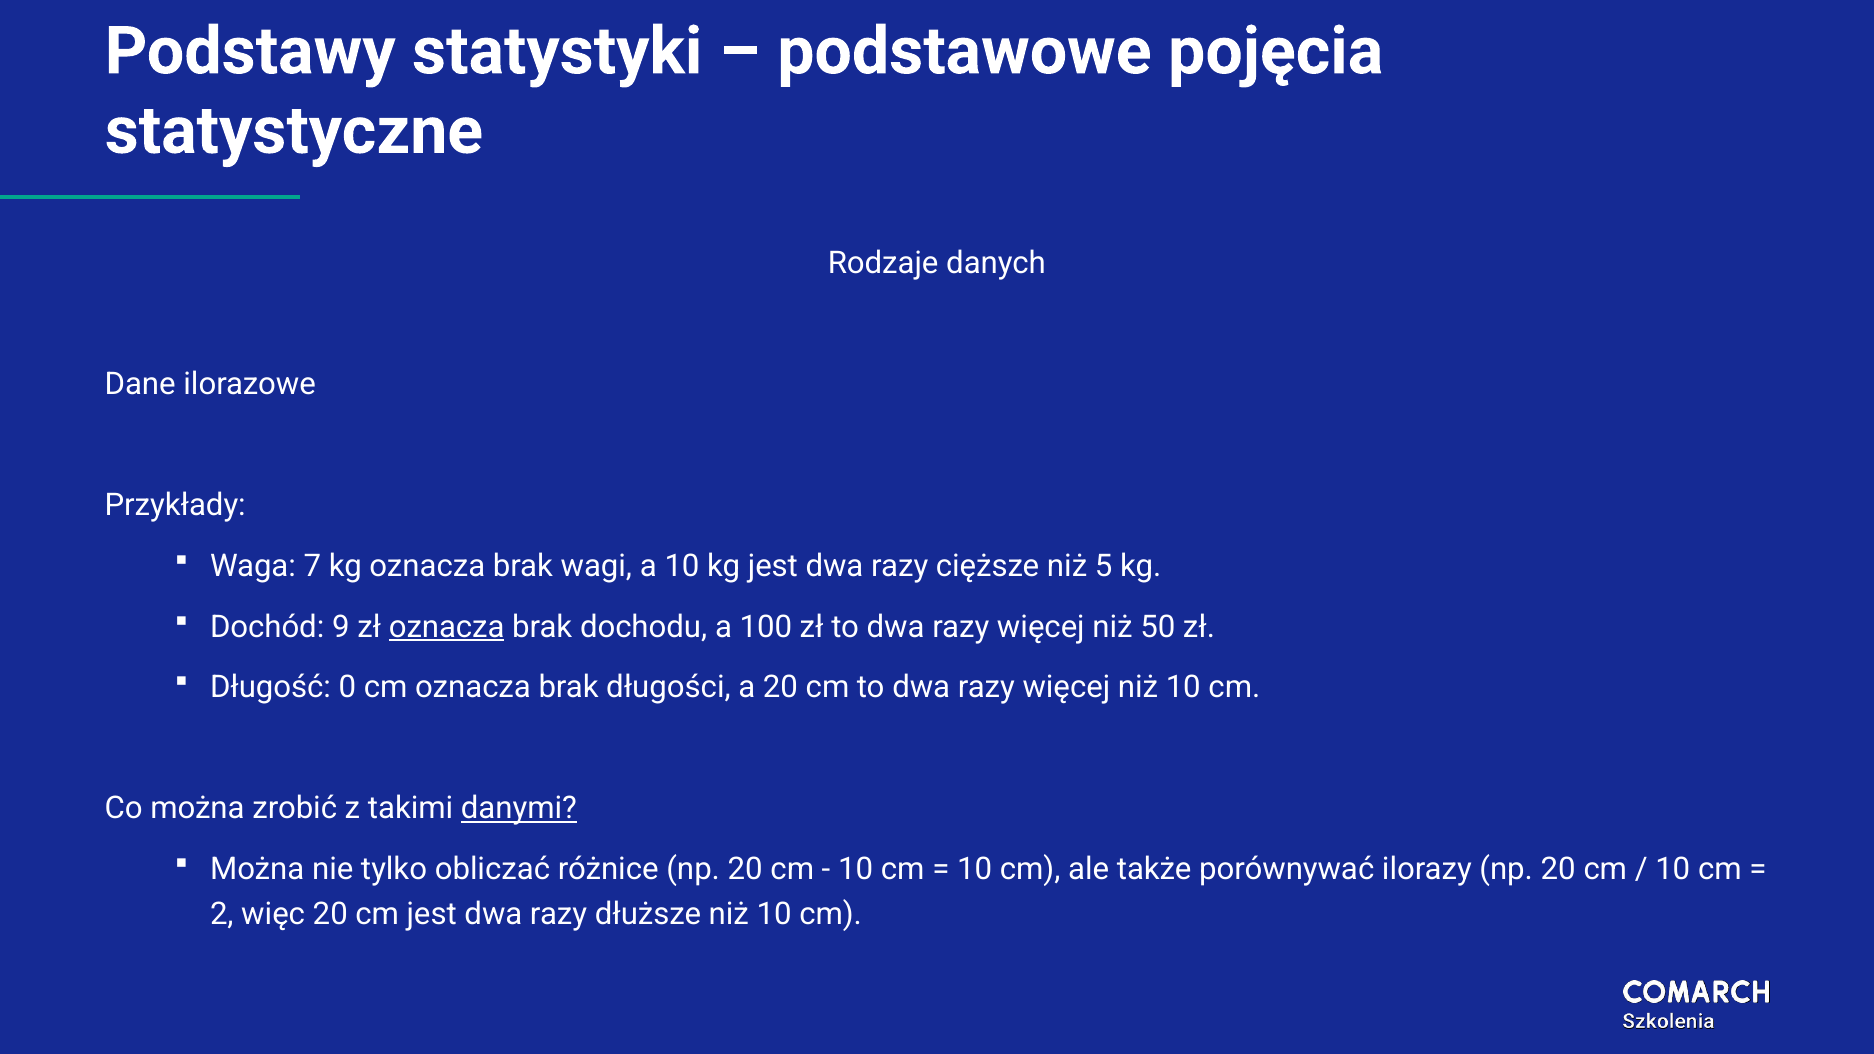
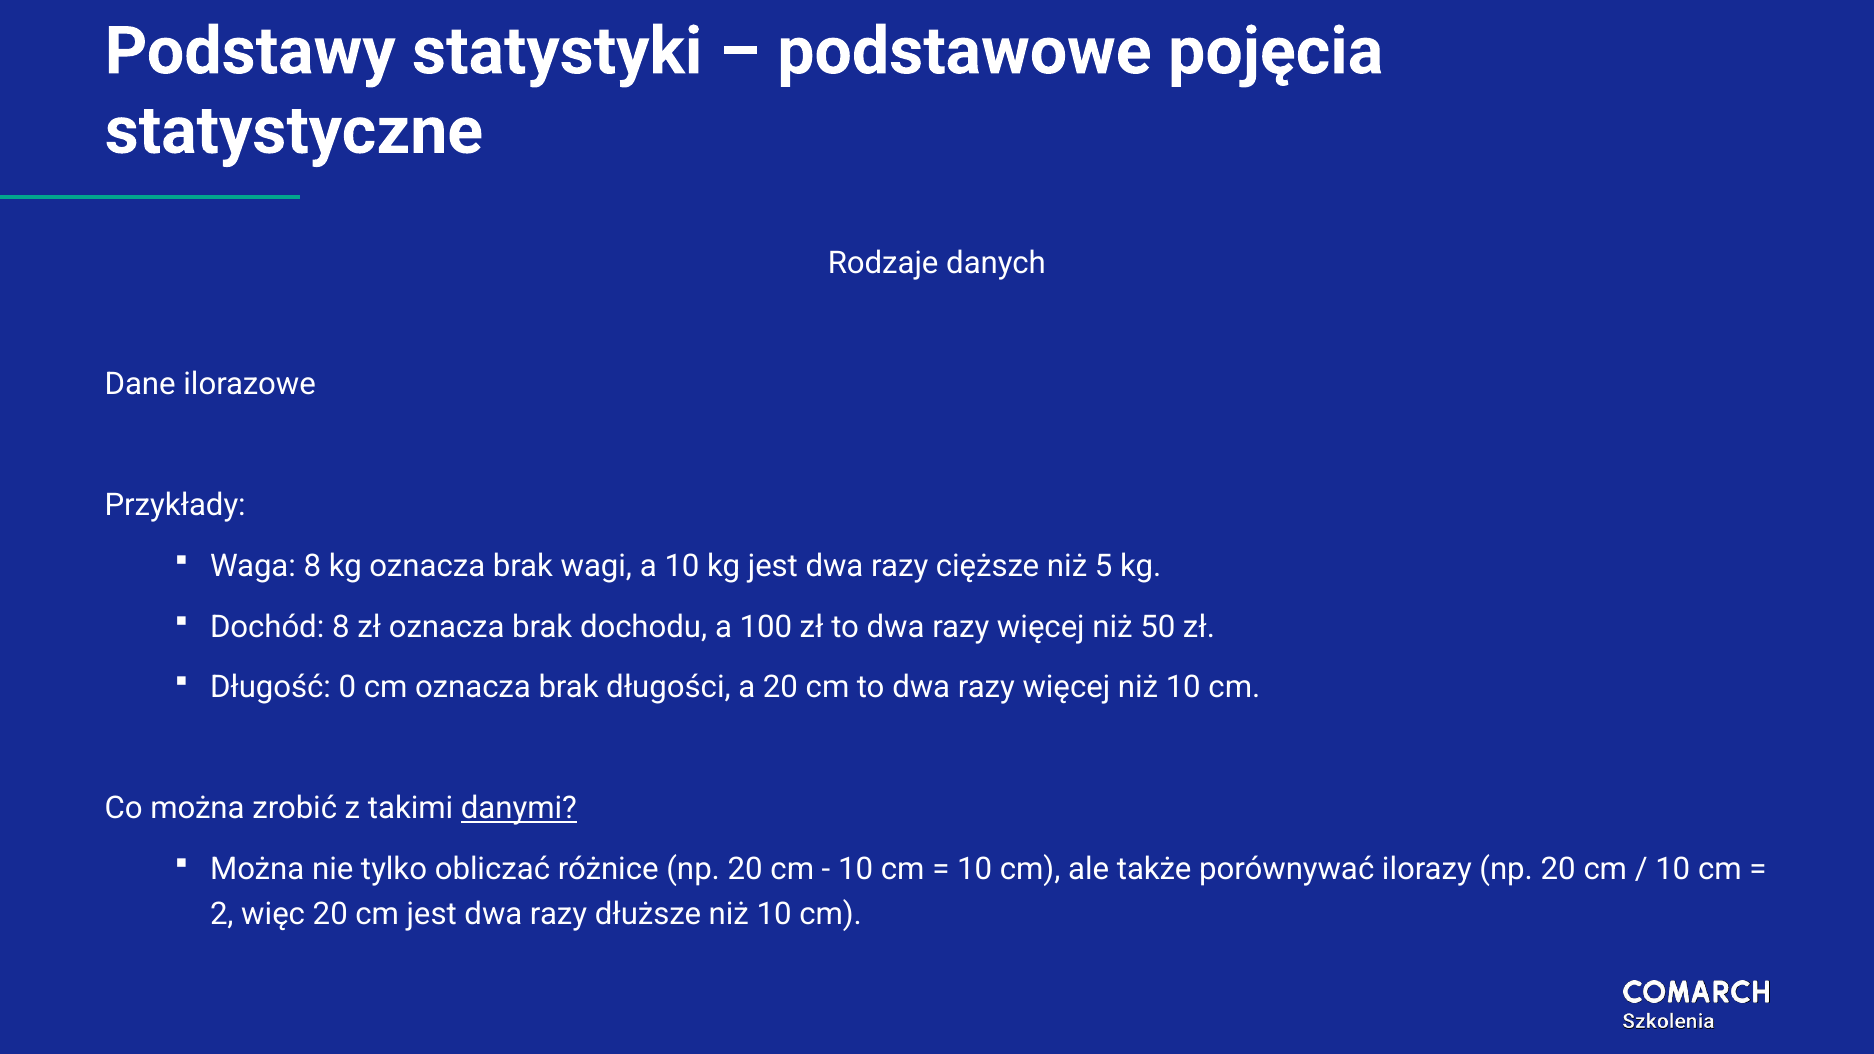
Waga 7: 7 -> 8
Dochód 9: 9 -> 8
oznacza at (447, 627) underline: present -> none
